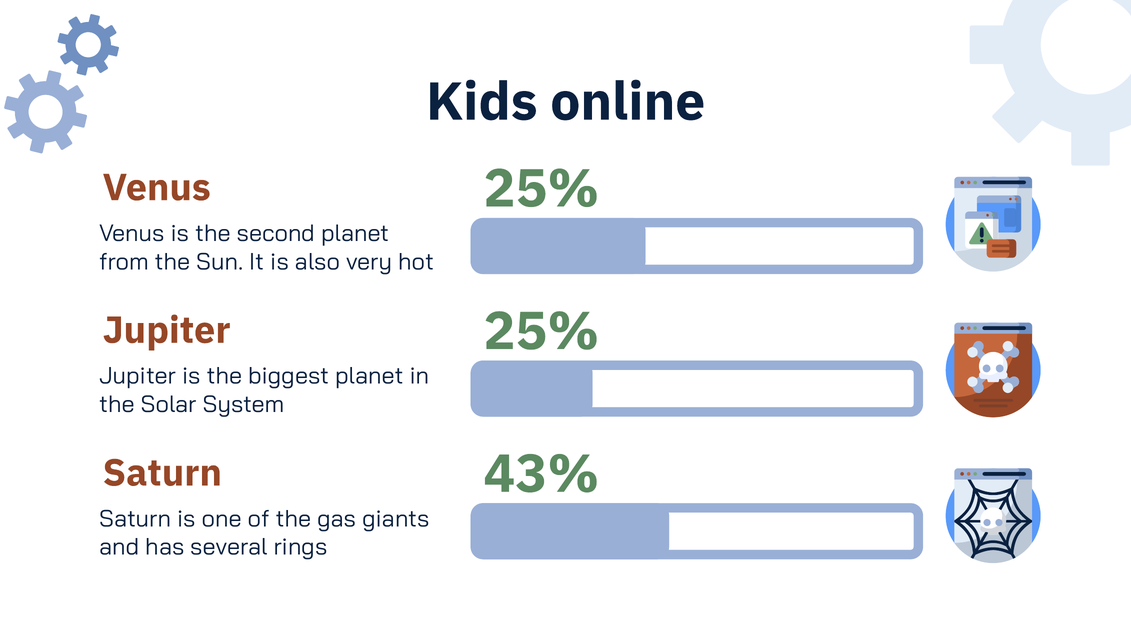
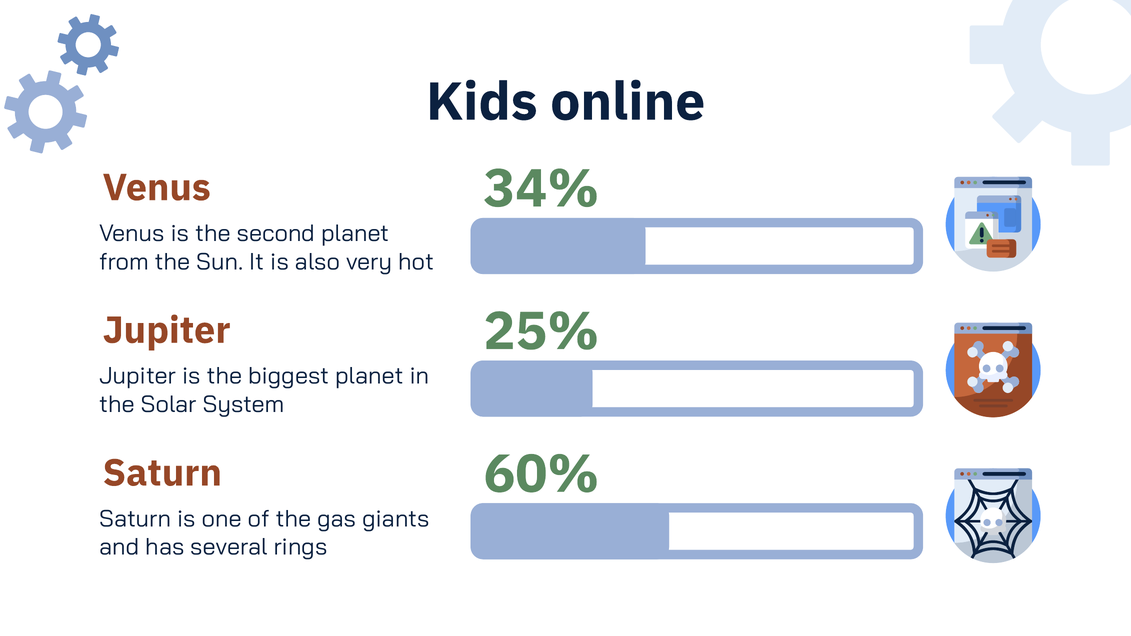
25% at (541, 189): 25% -> 34%
43%: 43% -> 60%
